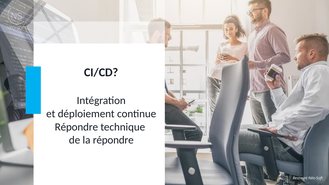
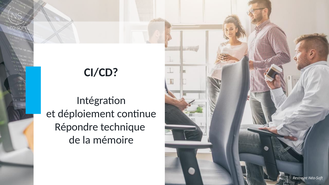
la répondre: répondre -> mémoire
